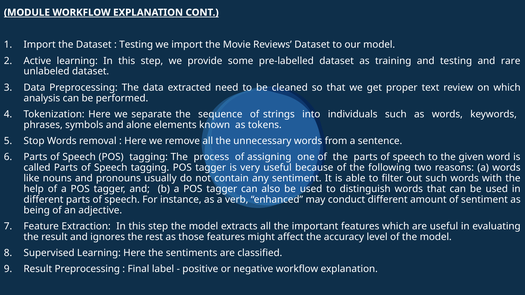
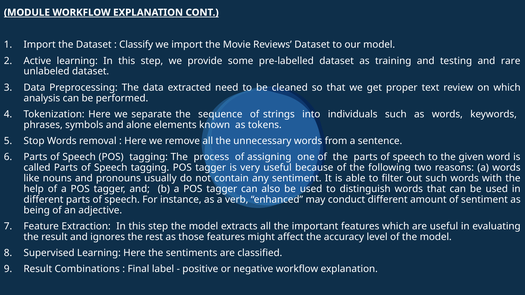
Testing at (136, 45): Testing -> Classify
Result Preprocessing: Preprocessing -> Combinations
